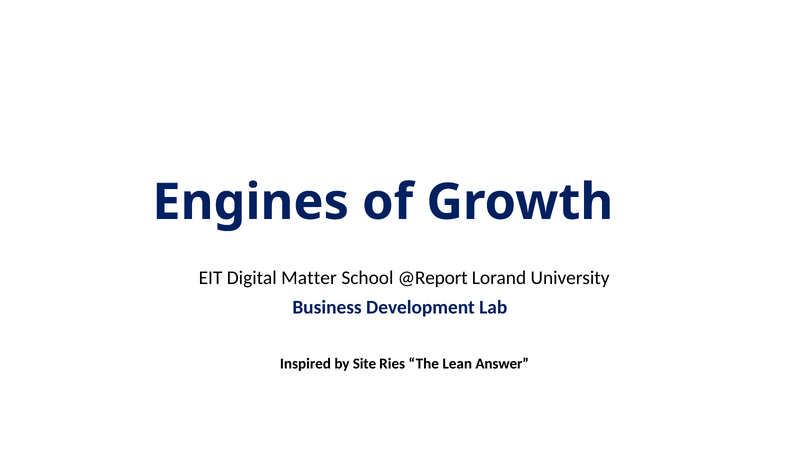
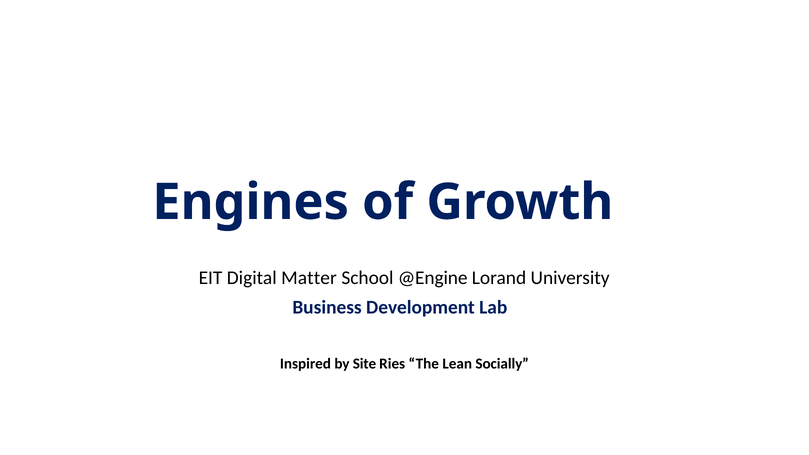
@Report: @Report -> @Engine
Answer: Answer -> Socially
